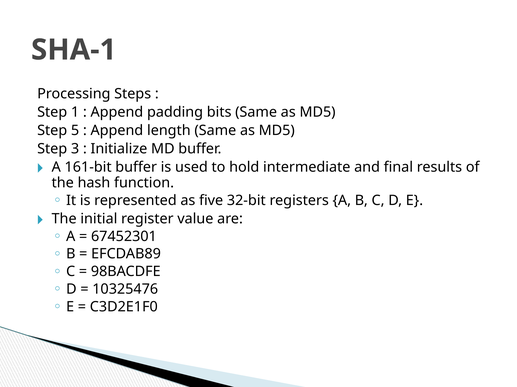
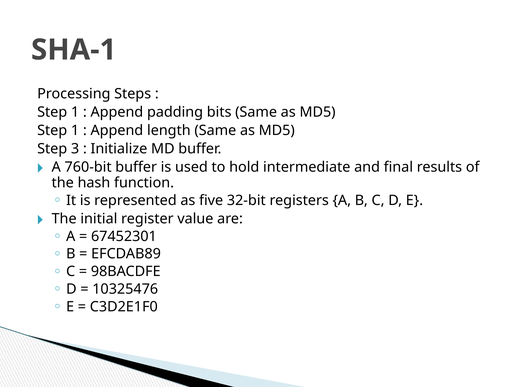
5 at (75, 131): 5 -> 1
161-bit: 161-bit -> 760-bit
